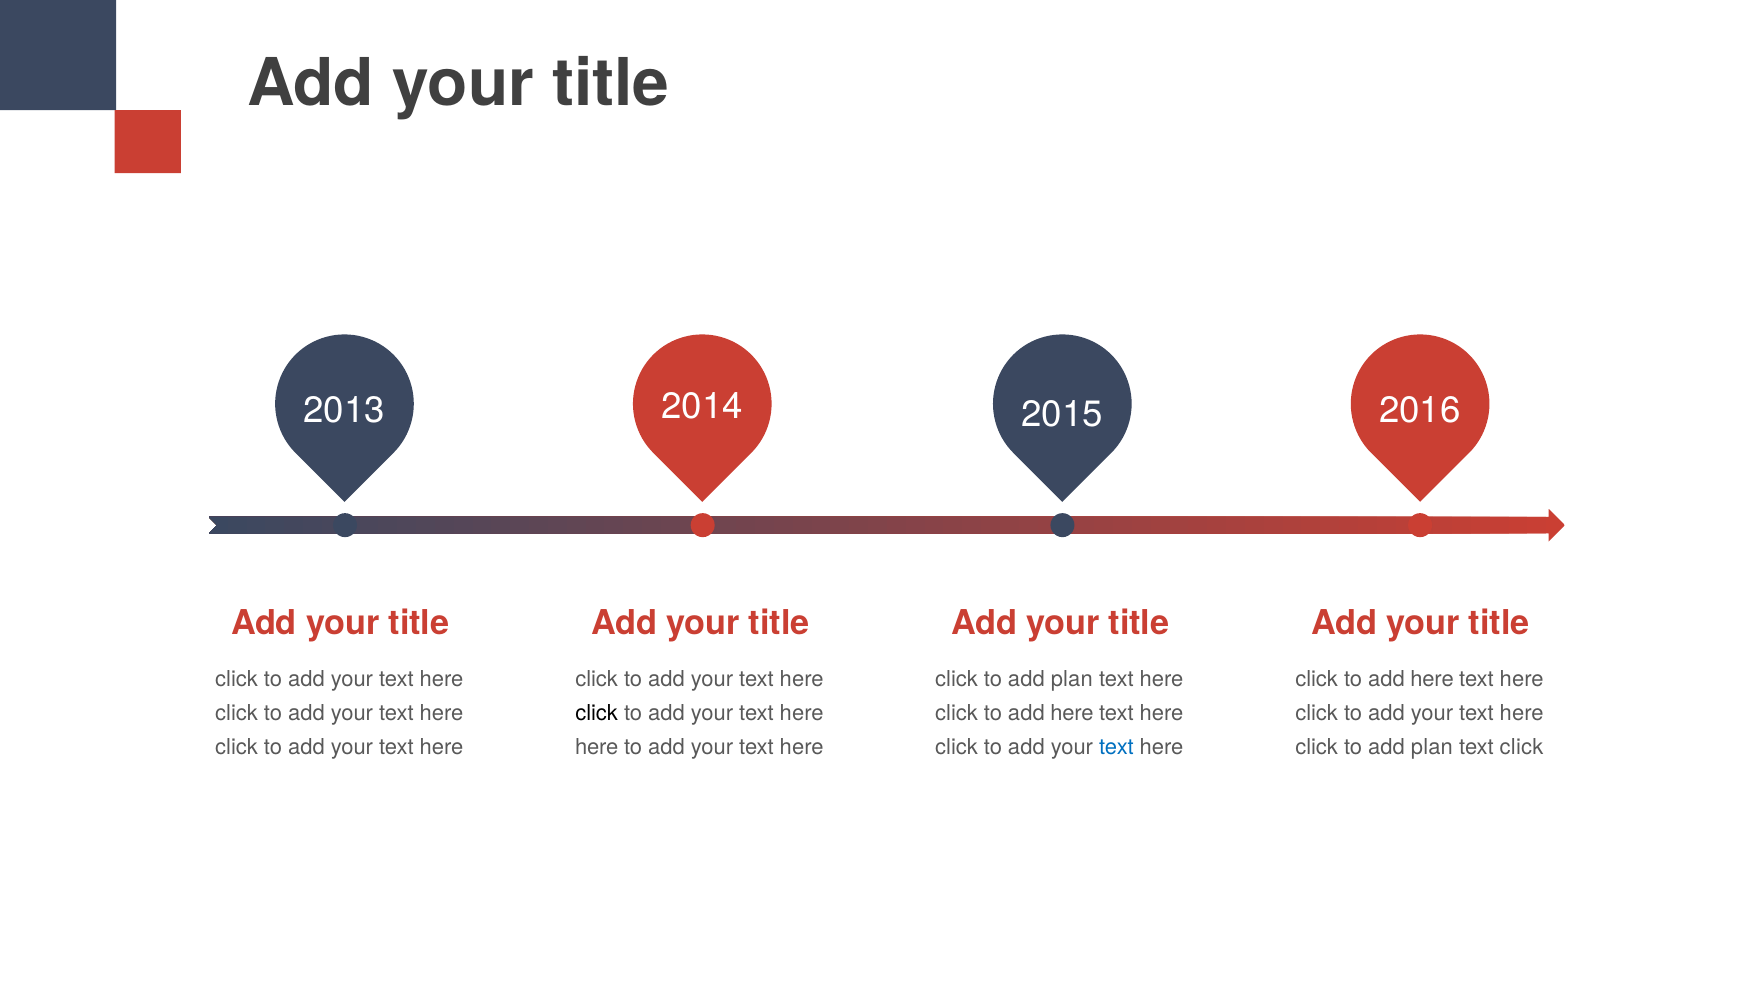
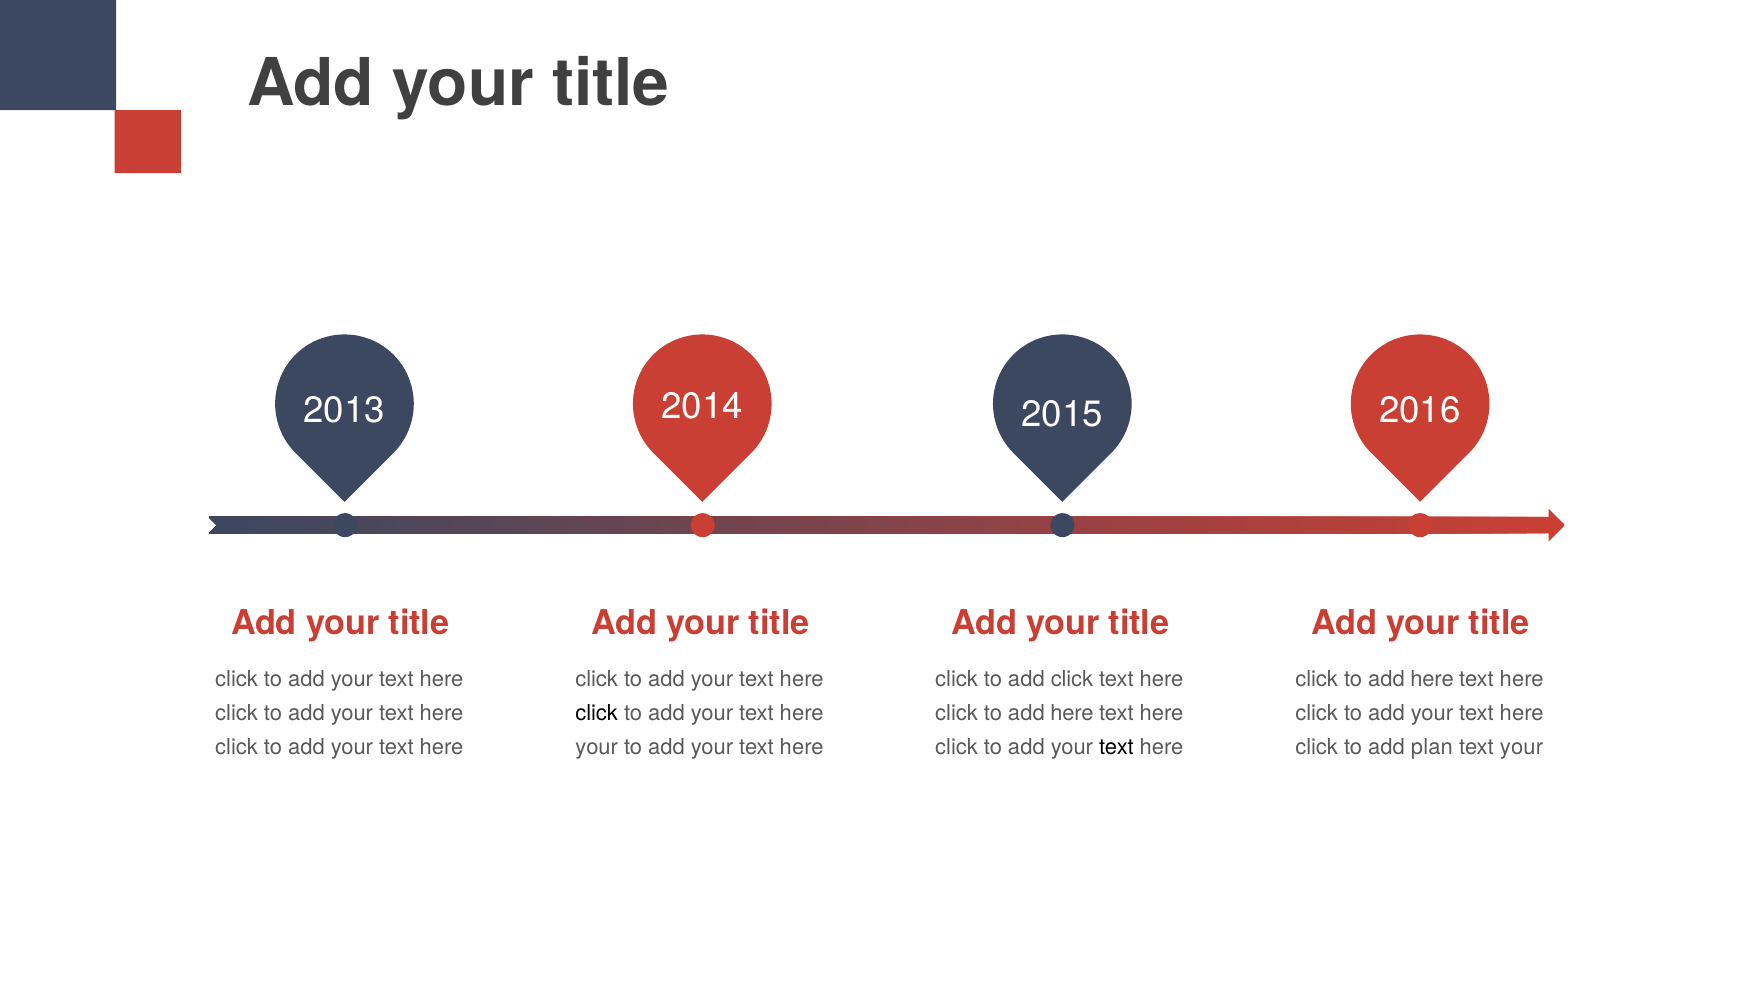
plan at (1072, 679): plan -> click
here at (597, 747): here -> your
text at (1116, 747) colour: blue -> black
text click: click -> your
